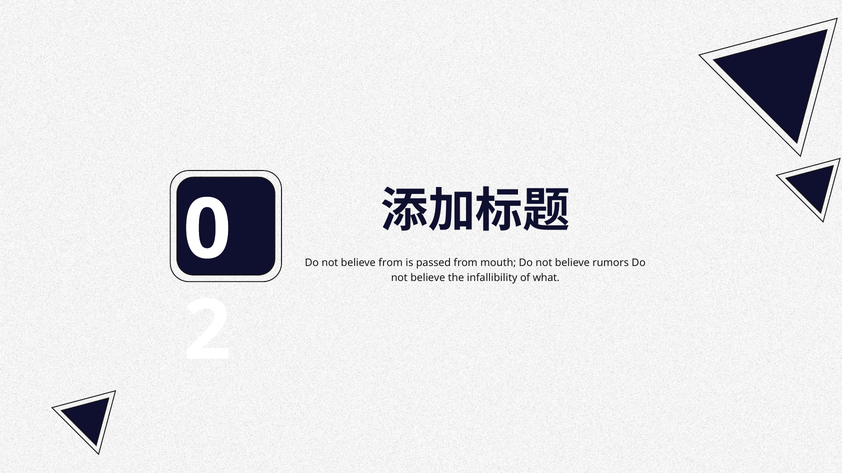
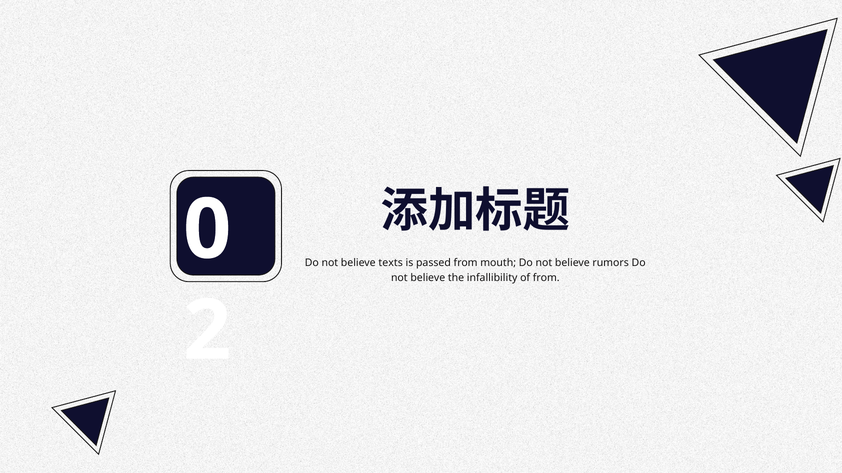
believe from: from -> texts
of what: what -> from
